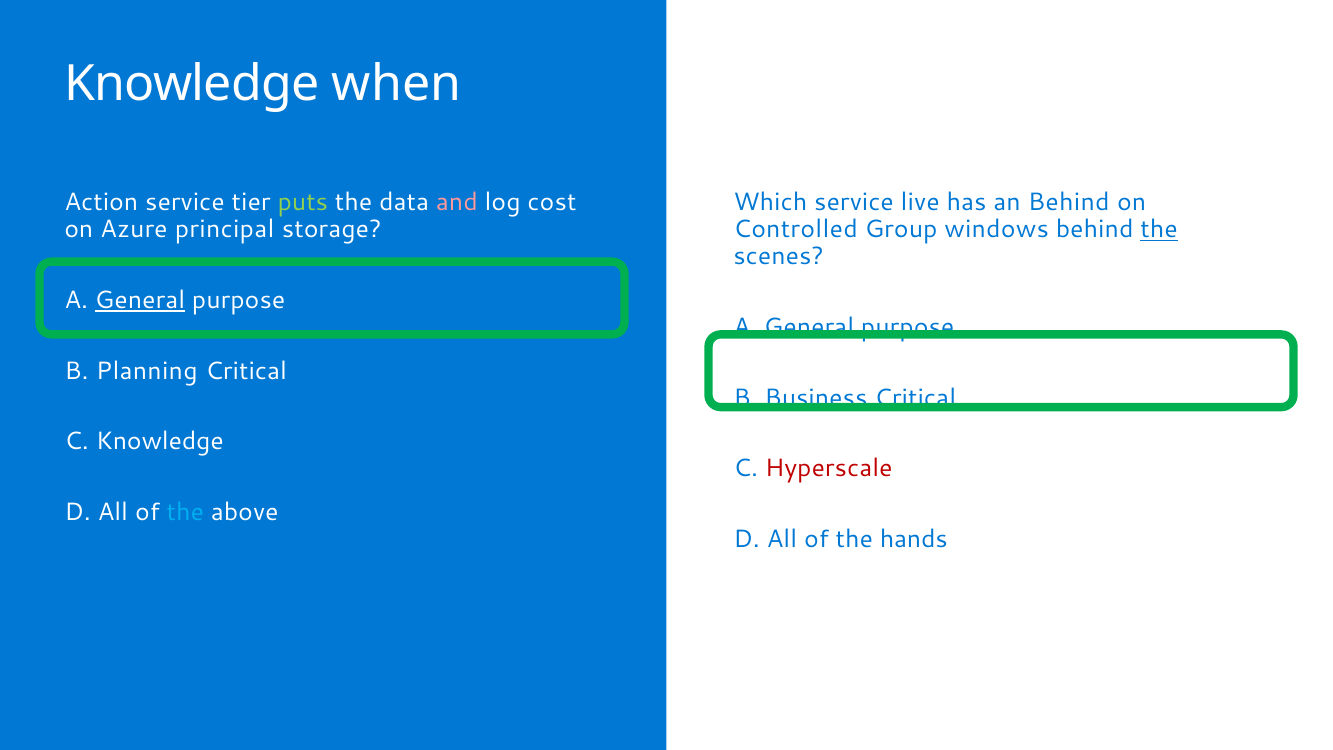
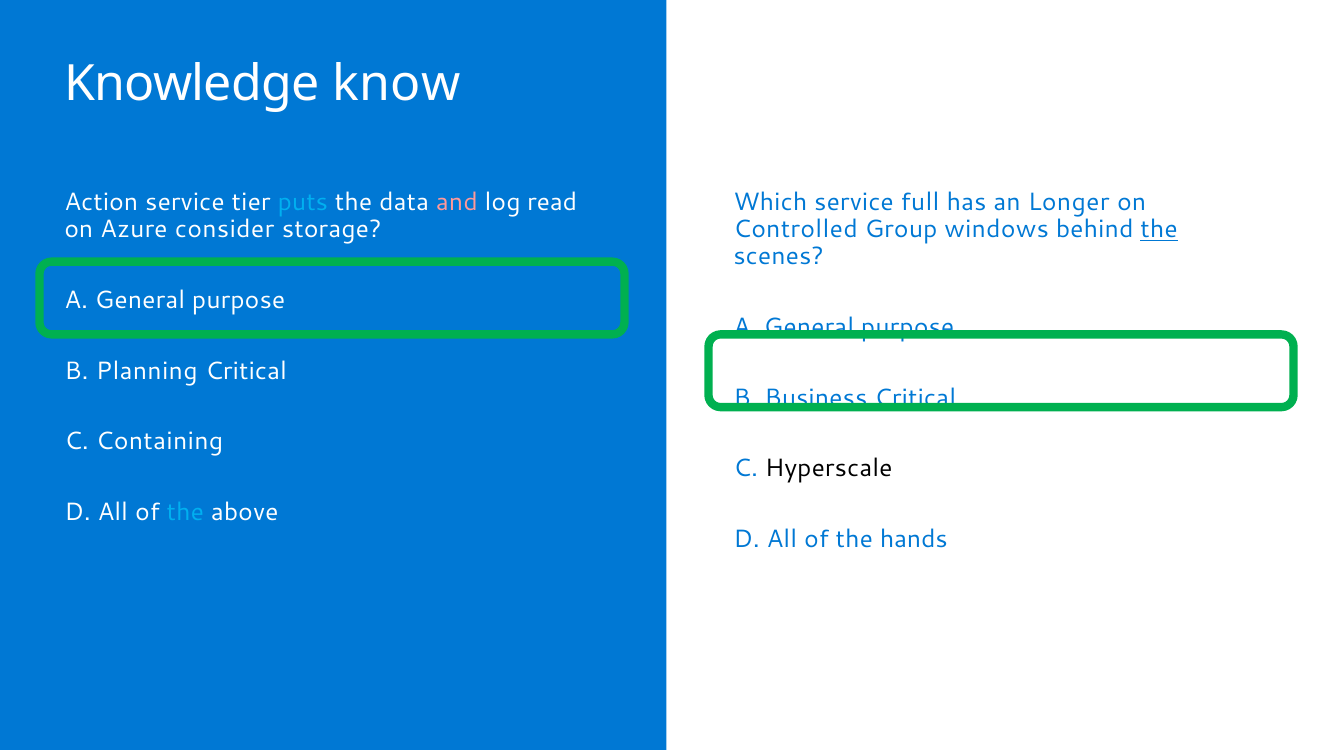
when: when -> know
puts colour: light green -> light blue
cost: cost -> read
live: live -> full
an Behind: Behind -> Longer
principal: principal -> consider
General at (140, 300) underline: present -> none
C Knowledge: Knowledge -> Containing
Hyperscale colour: red -> black
